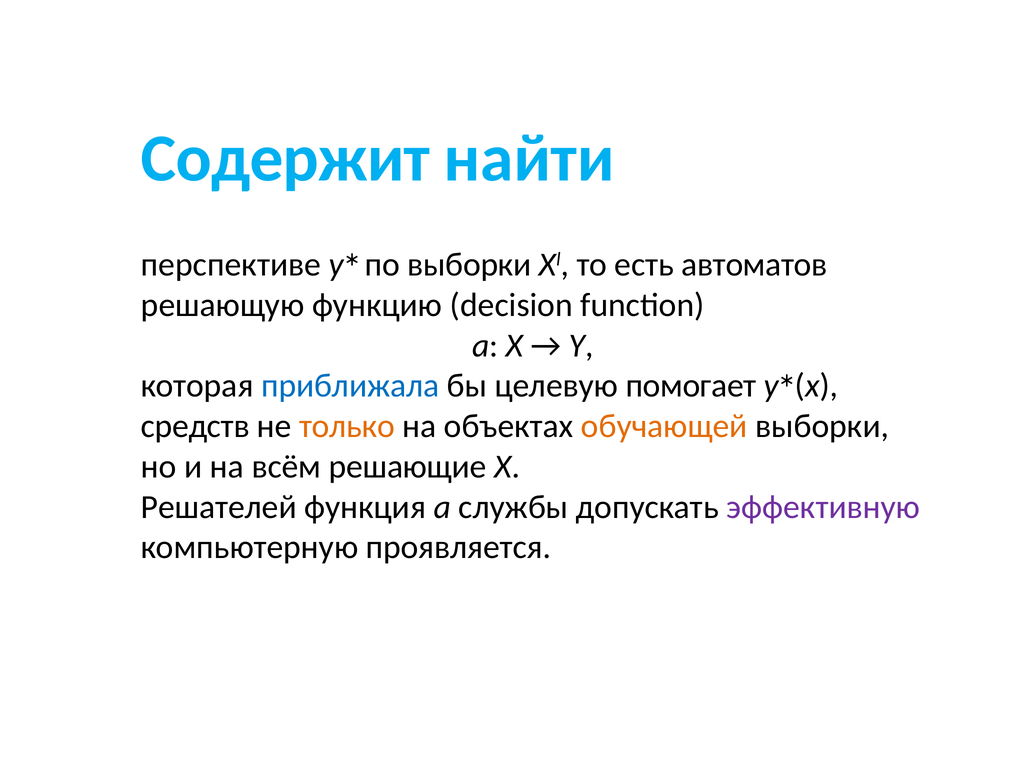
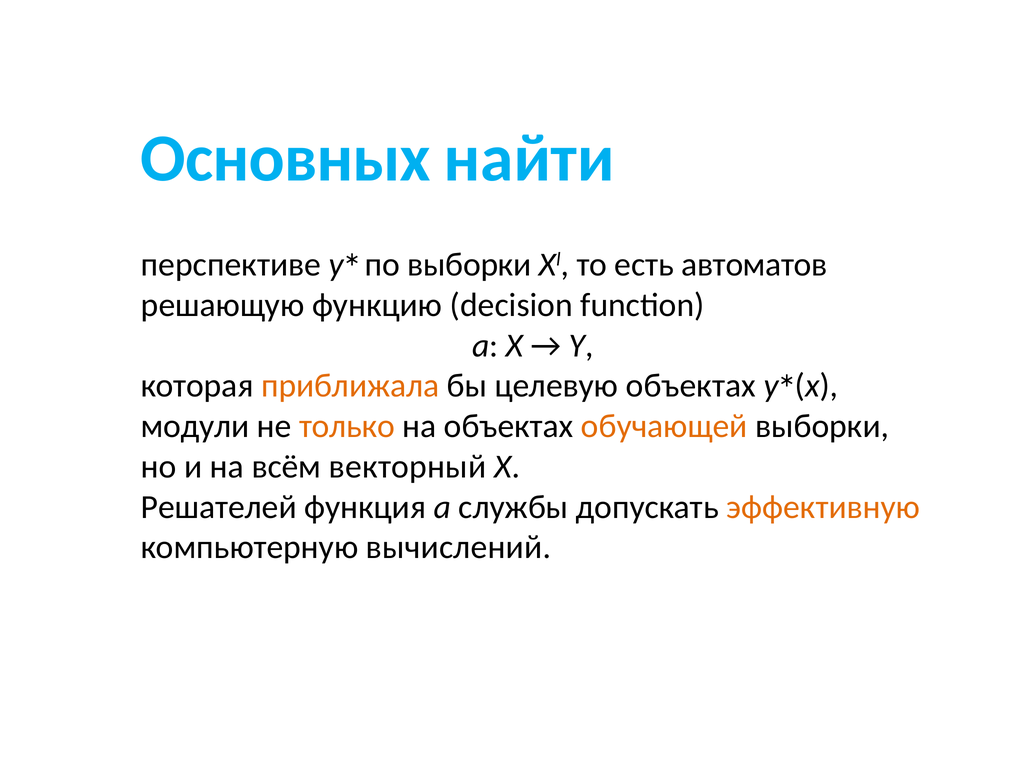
Содержит: Содержит -> Основных
приближала colour: blue -> orange
целевую помогает: помогает -> объектах
средств: средств -> модули
решающие: решающие -> векторный
эффективную colour: purple -> orange
проявляется: проявляется -> вычислений
